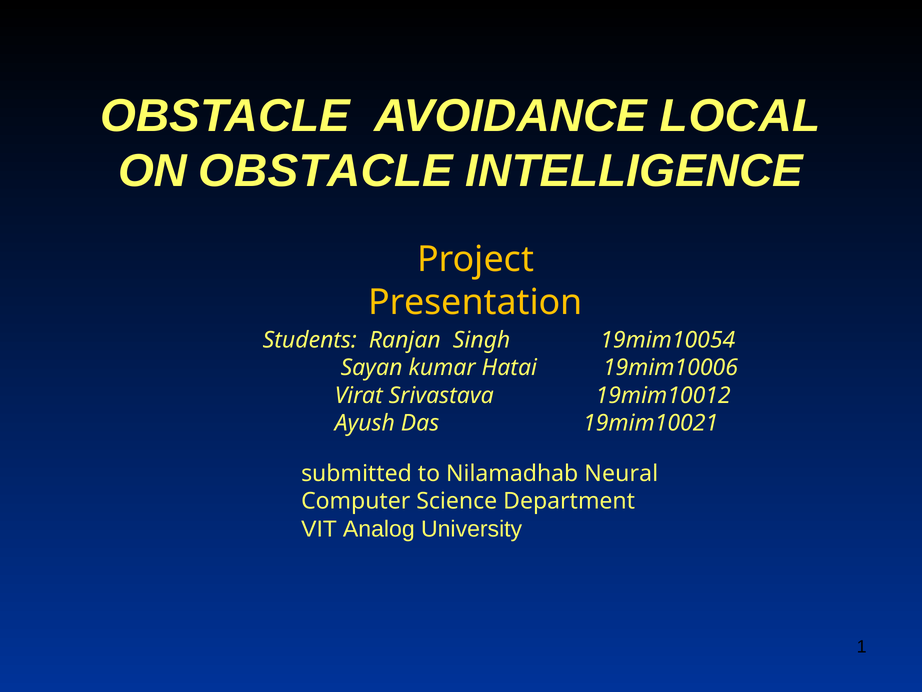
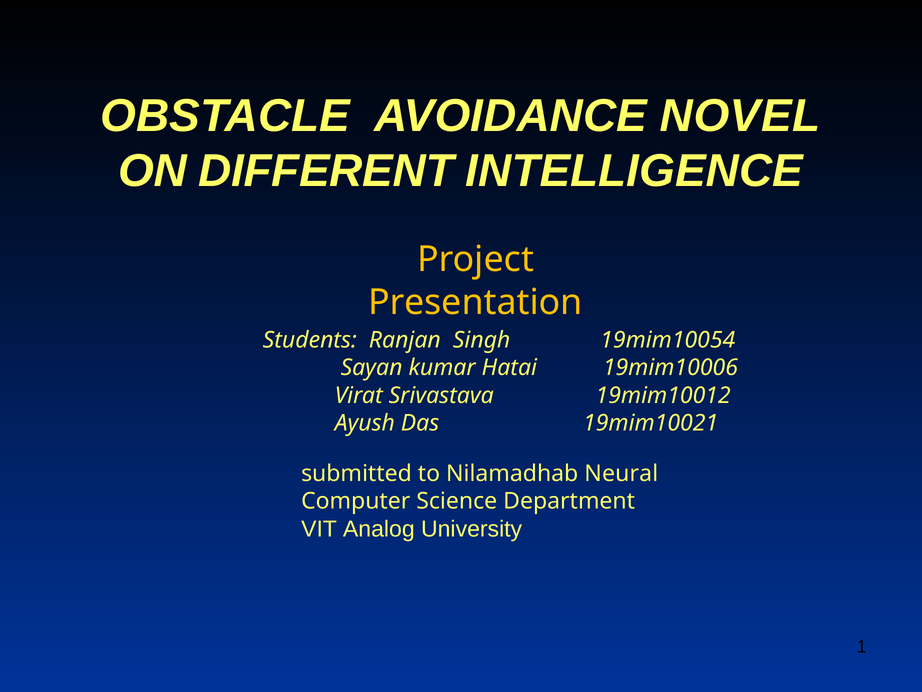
LOCAL: LOCAL -> NOVEL
ON OBSTACLE: OBSTACLE -> DIFFERENT
